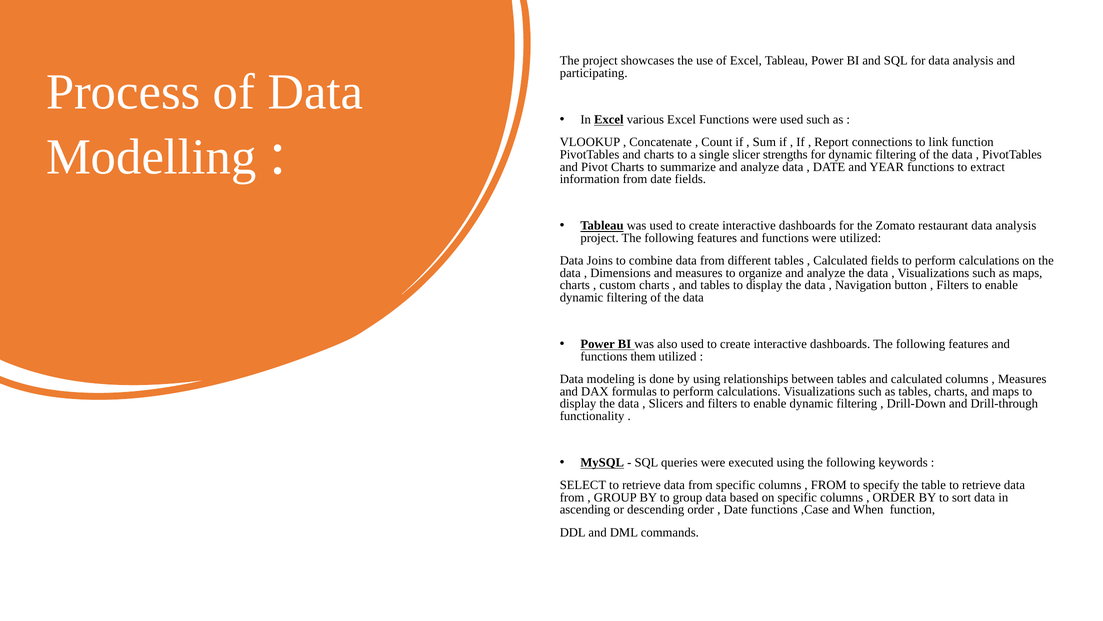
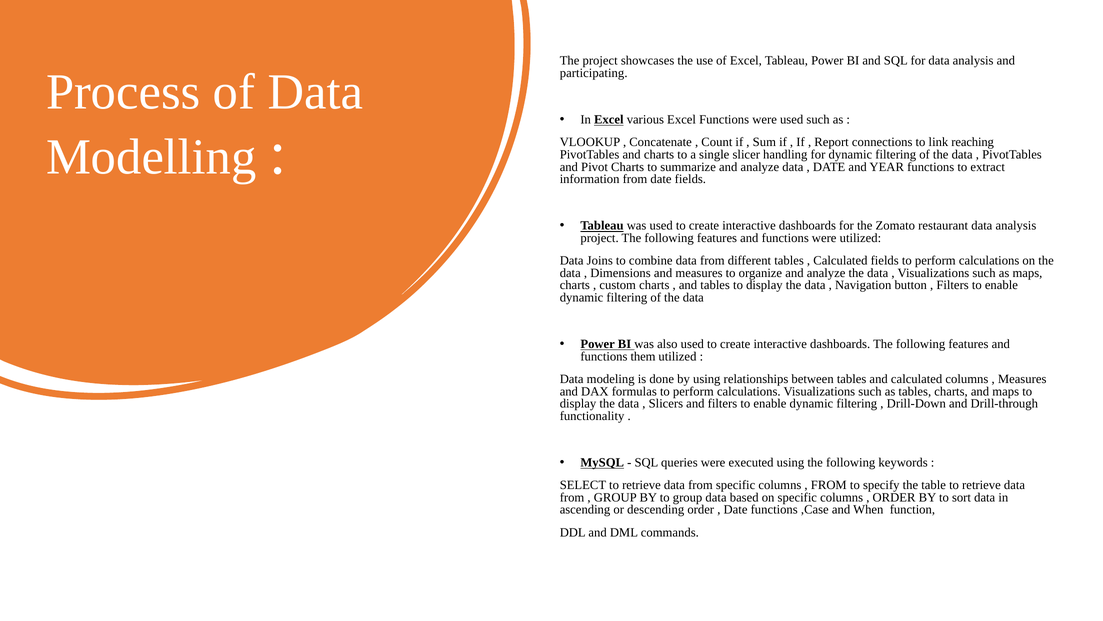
link function: function -> reaching
strengths: strengths -> handling
